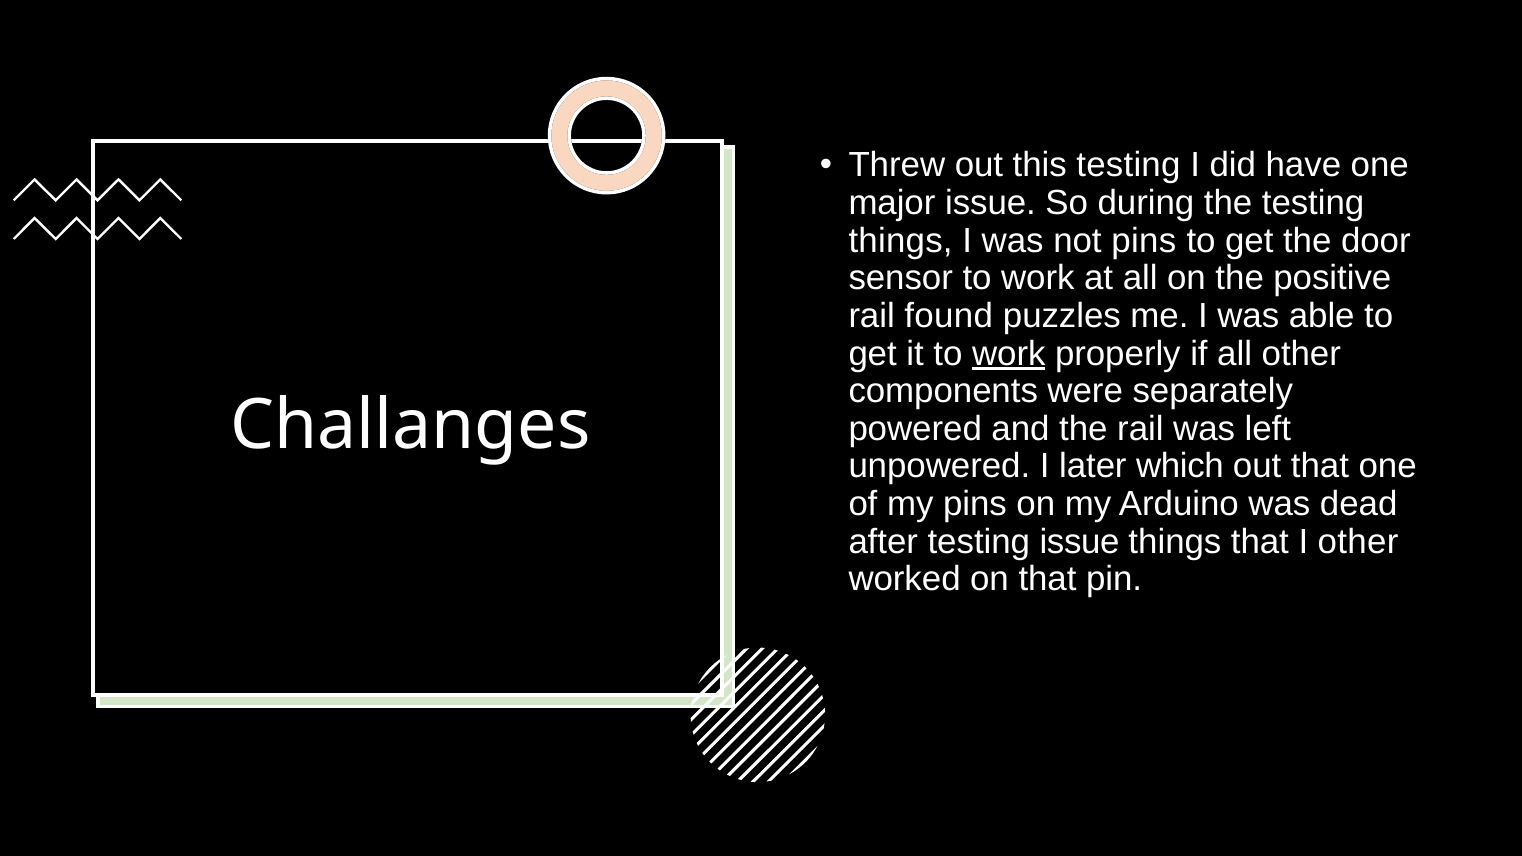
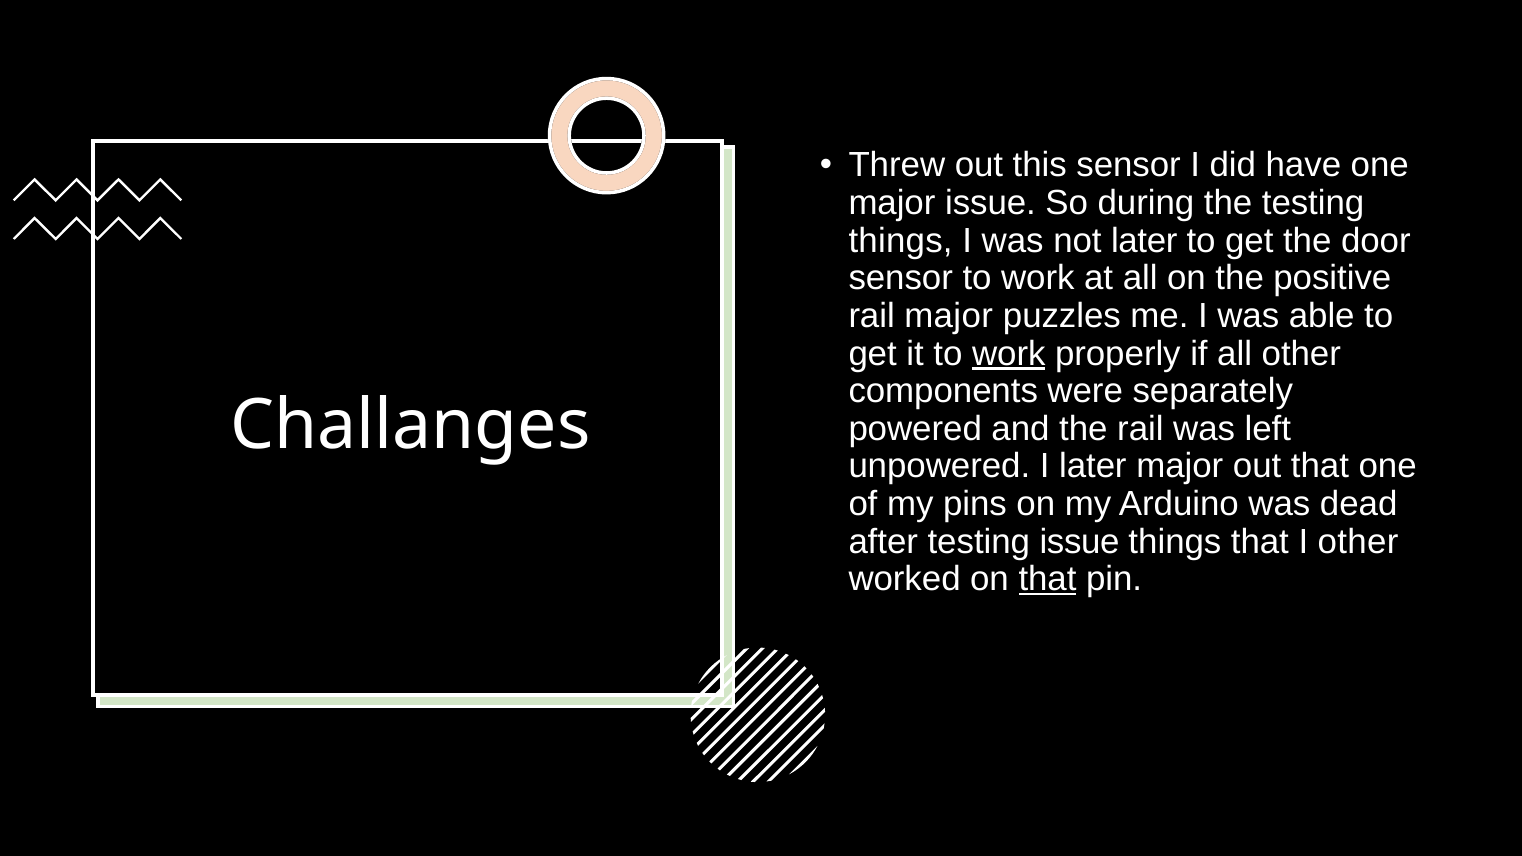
this testing: testing -> sensor
not pins: pins -> later
rail found: found -> major
later which: which -> major
that at (1048, 579) underline: none -> present
